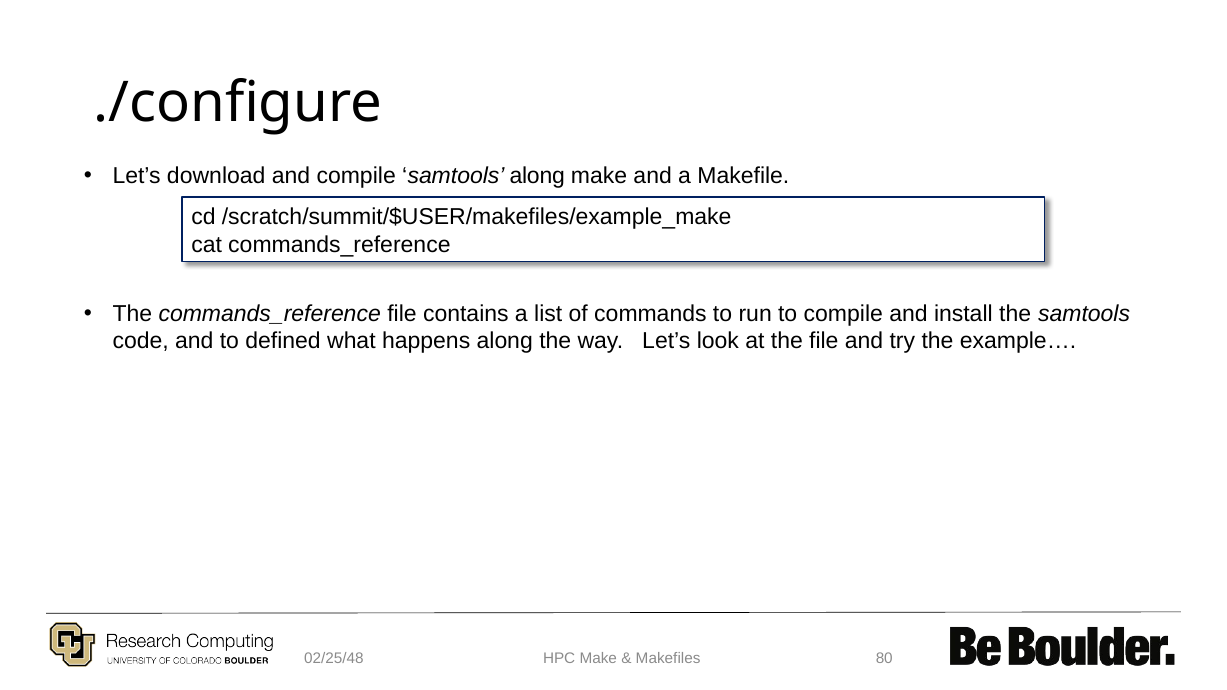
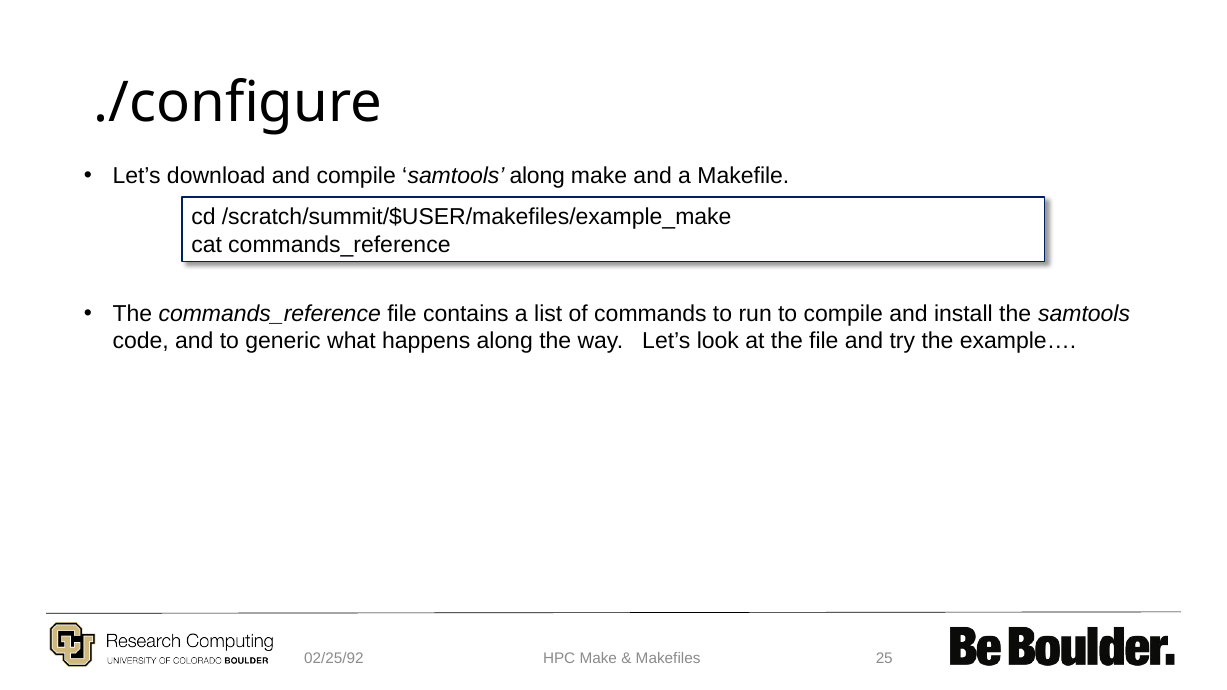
defined: defined -> generic
02/25/48: 02/25/48 -> 02/25/92
80: 80 -> 25
